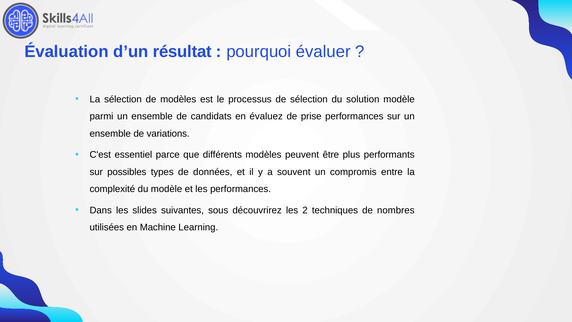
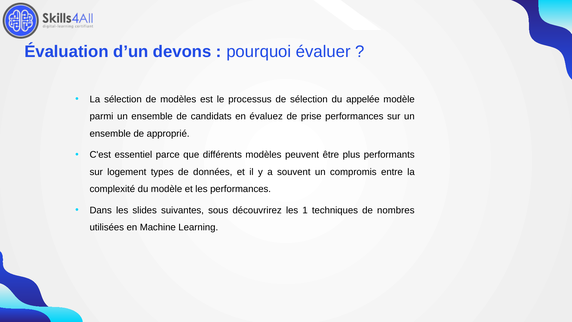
résultat: résultat -> devons
solution: solution -> appelée
variations: variations -> approprié
possibles: possibles -> logement
2: 2 -> 1
